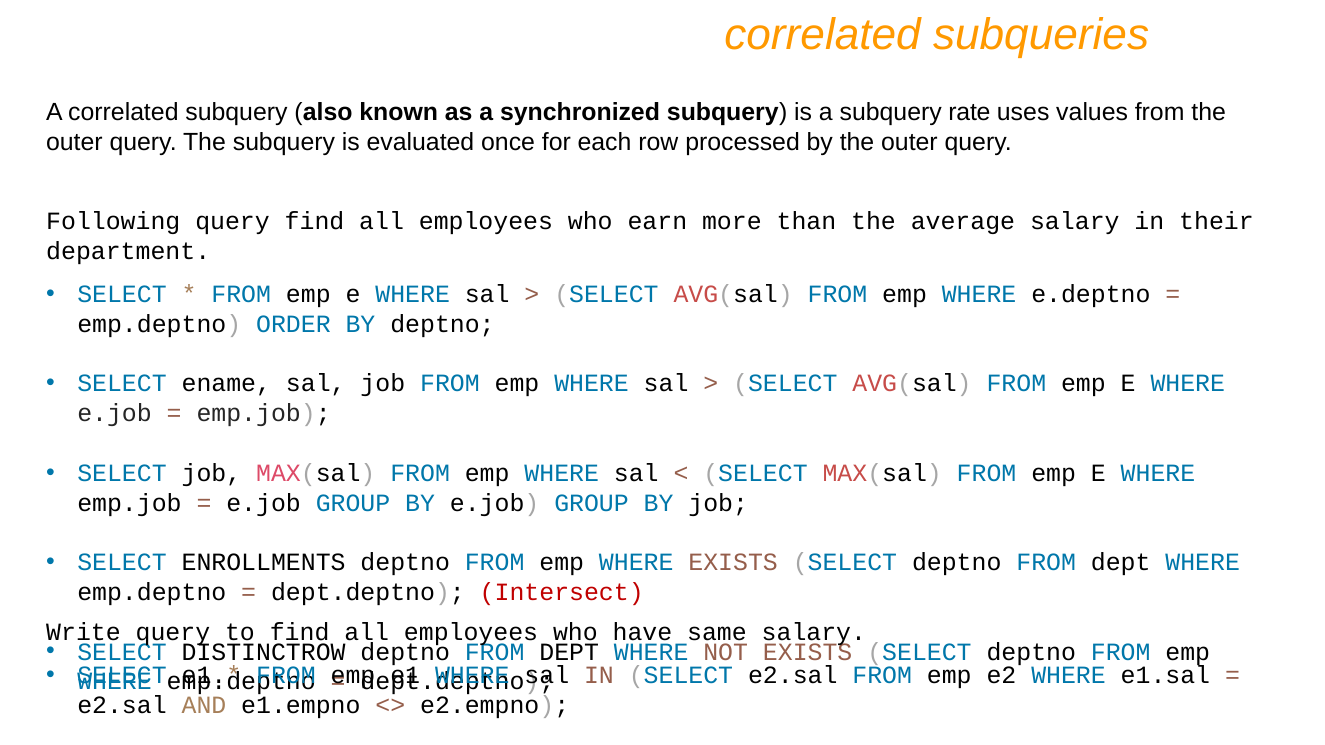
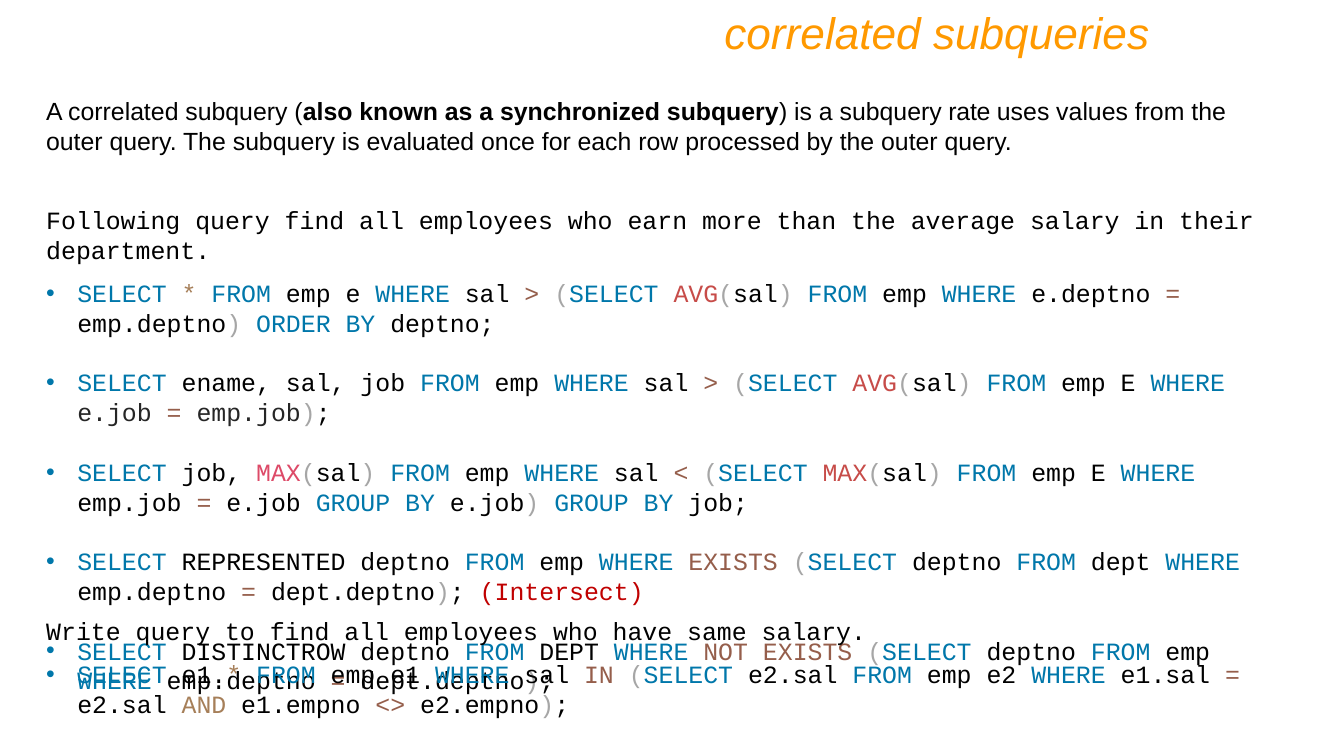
ENROLLMENTS: ENROLLMENTS -> REPRESENTED
